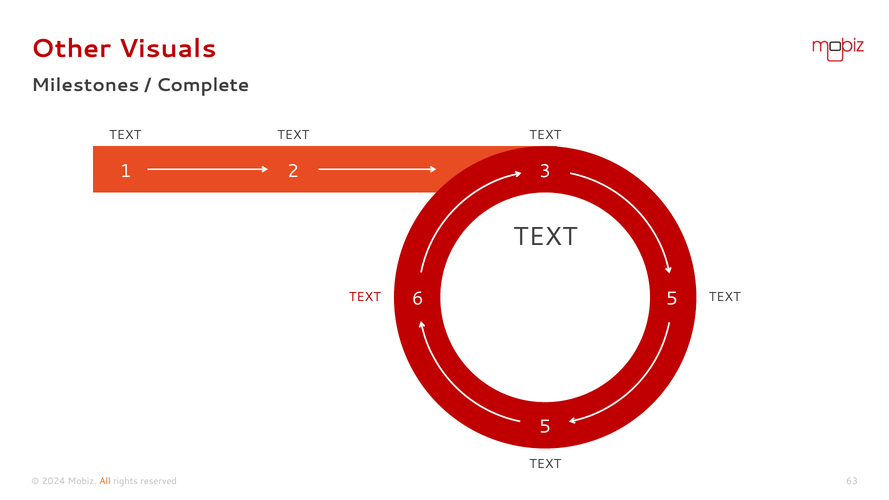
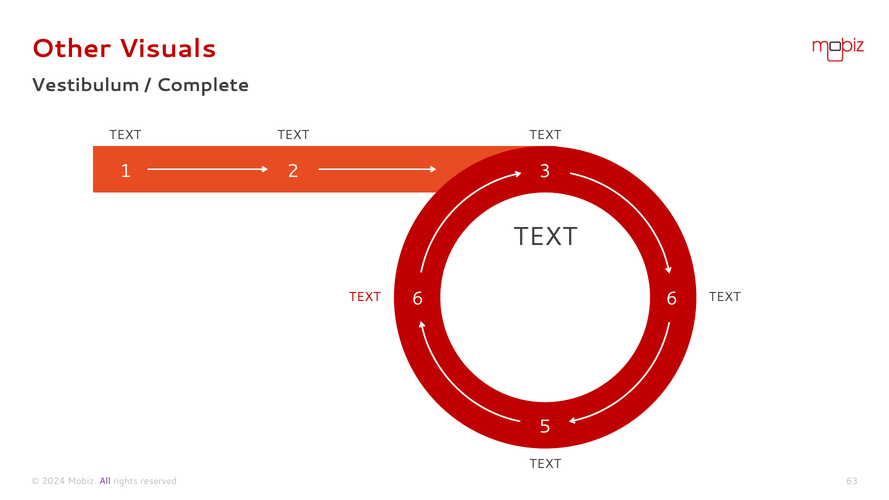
Milestones: Milestones -> Vestibulum
6 5: 5 -> 6
All colour: orange -> purple
